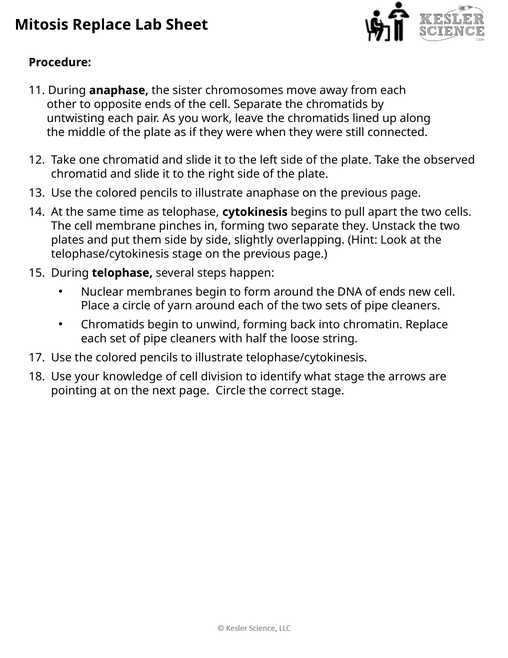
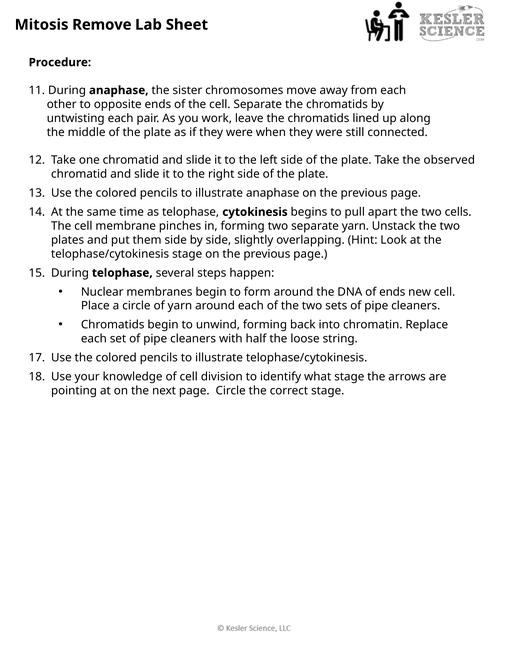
Mitosis Replace: Replace -> Remove
separate they: they -> yarn
